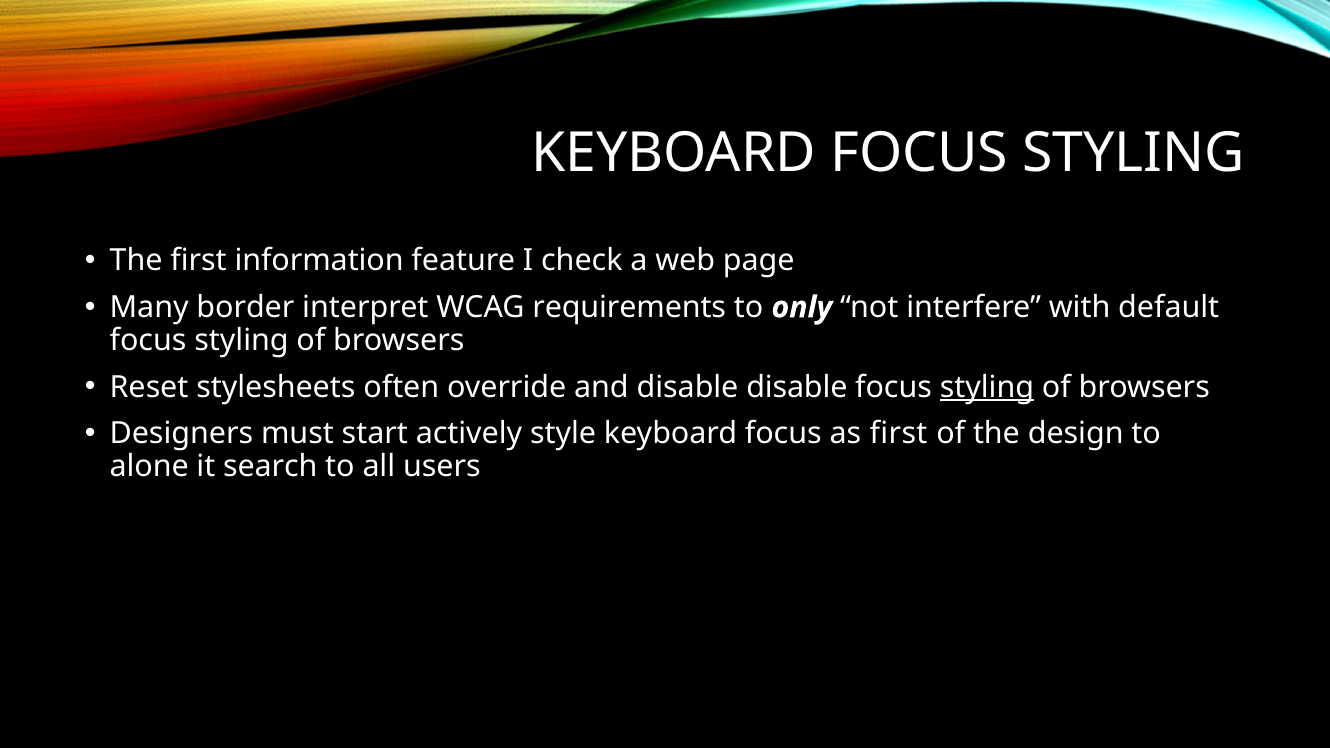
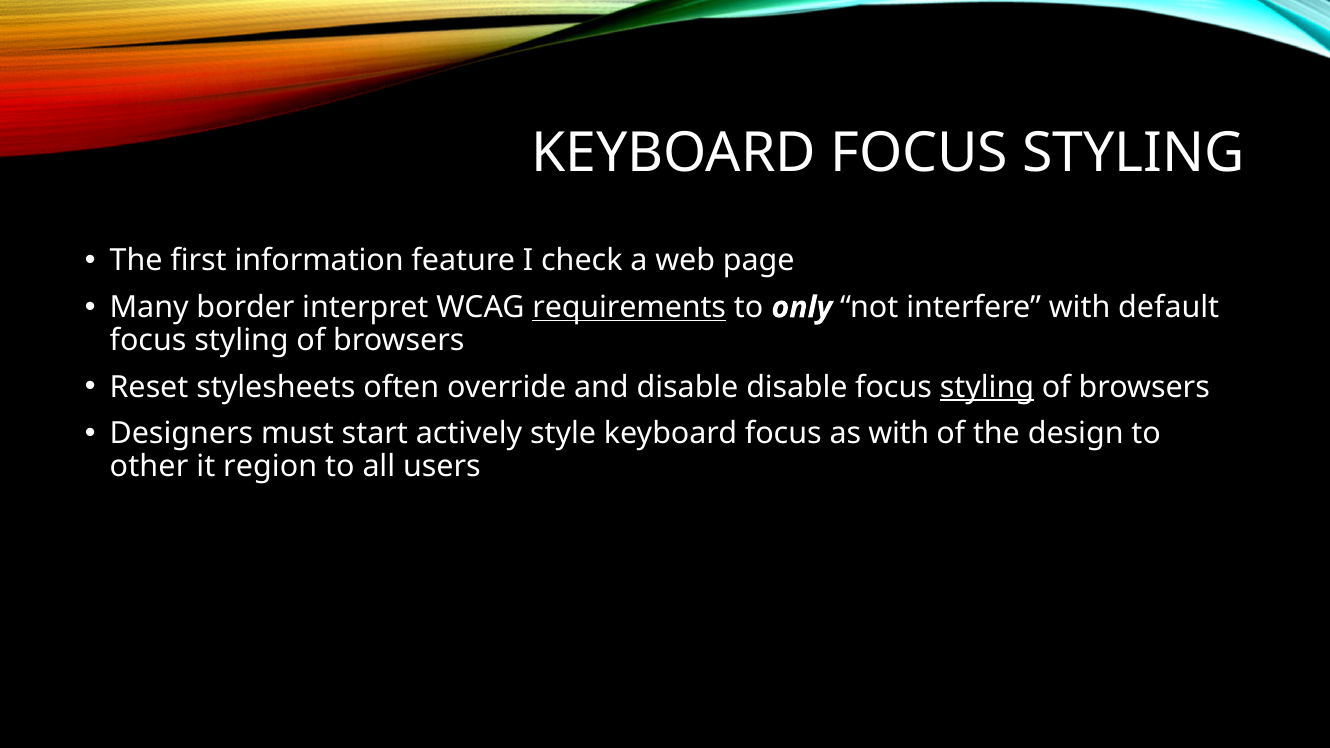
requirements underline: none -> present
as first: first -> with
alone: alone -> other
search: search -> region
